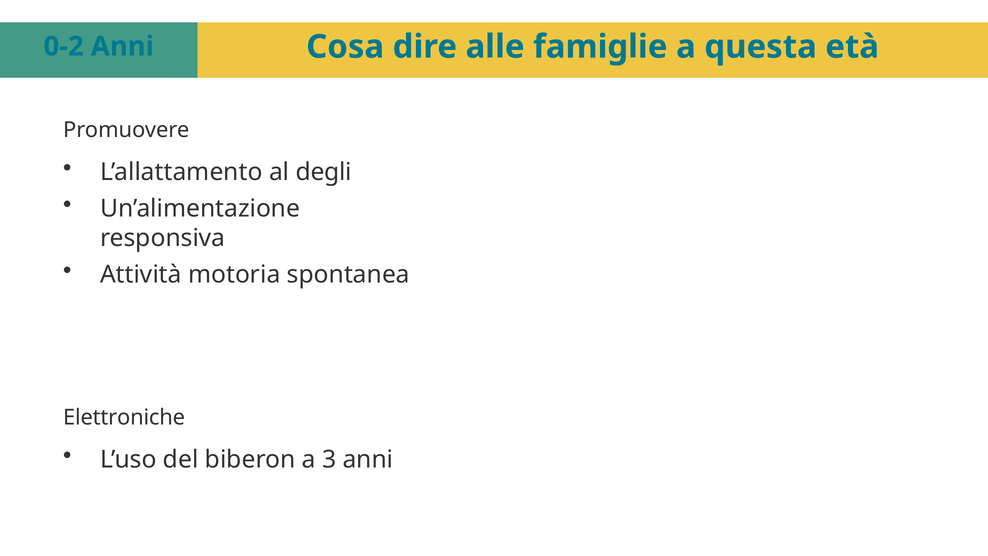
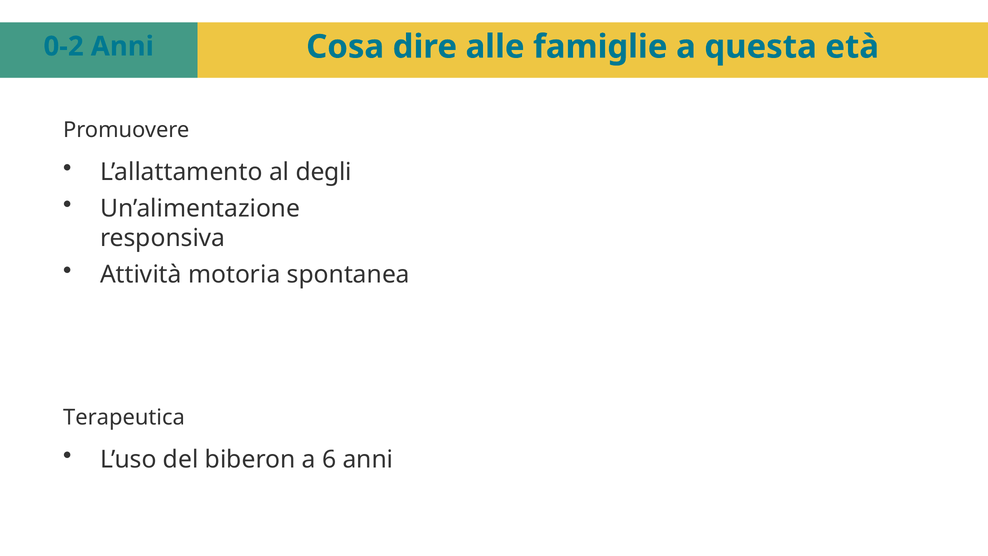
Elettroniche: Elettroniche -> Terapeutica
3: 3 -> 6
